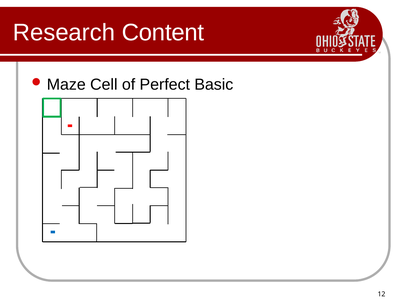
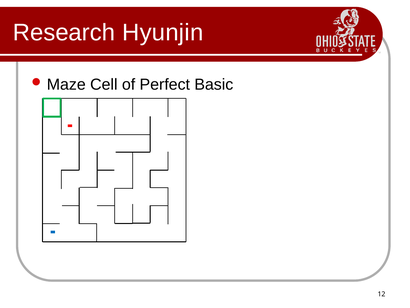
Content: Content -> Hyunjin
